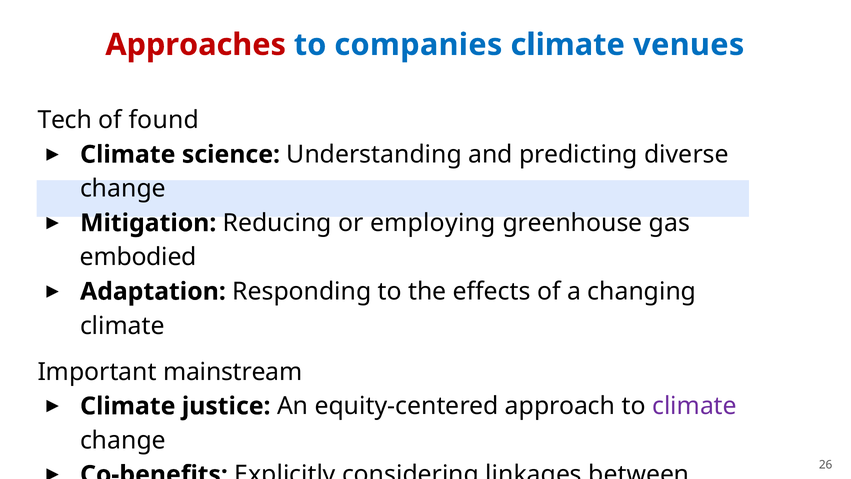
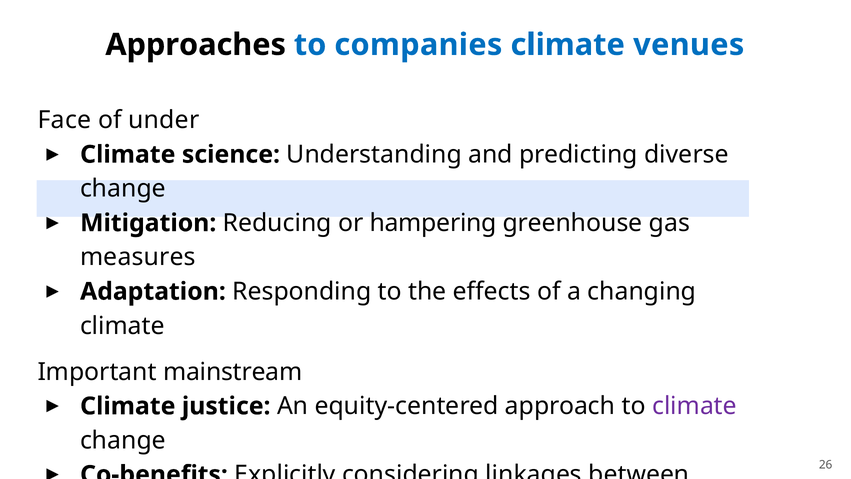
Approaches colour: red -> black
Tech: Tech -> Face
found: found -> under
employing: employing -> hampering
embodied: embodied -> measures
